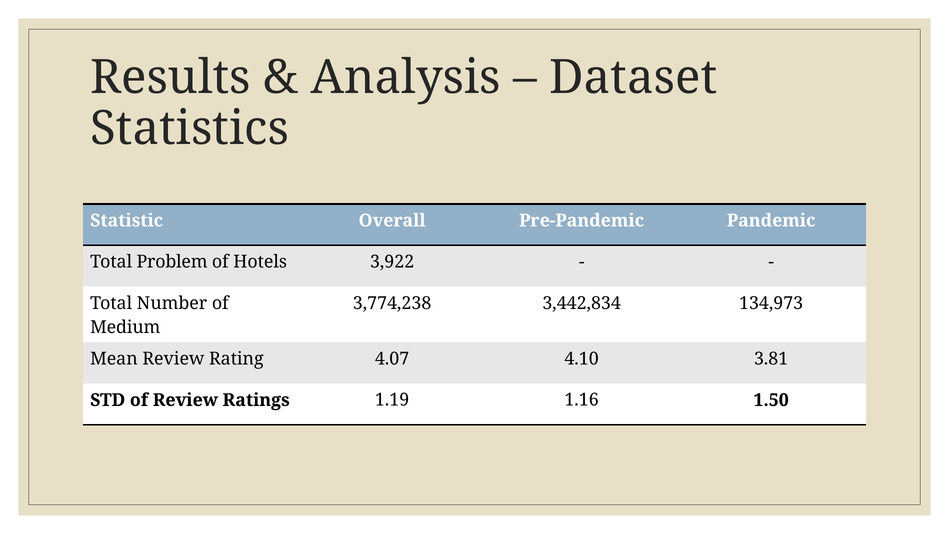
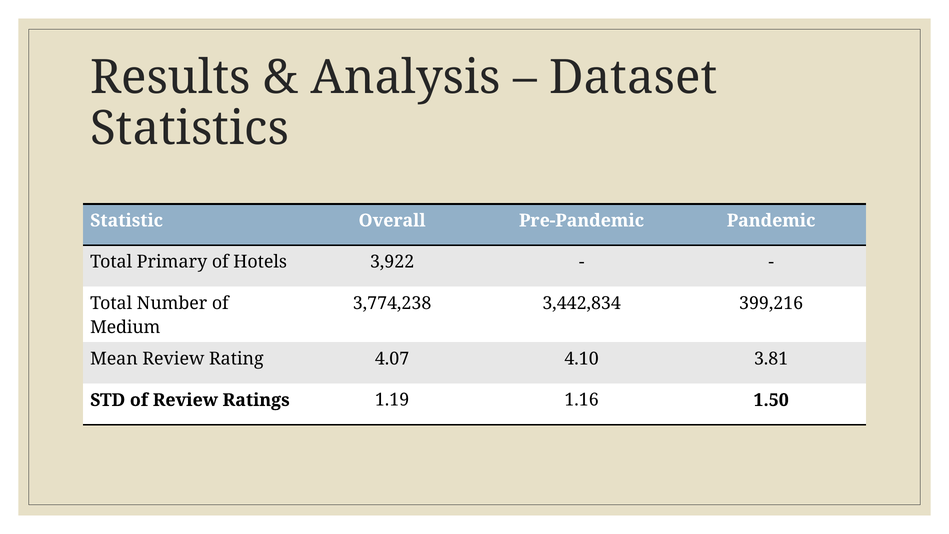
Problem: Problem -> Primary
134,973: 134,973 -> 399,216
